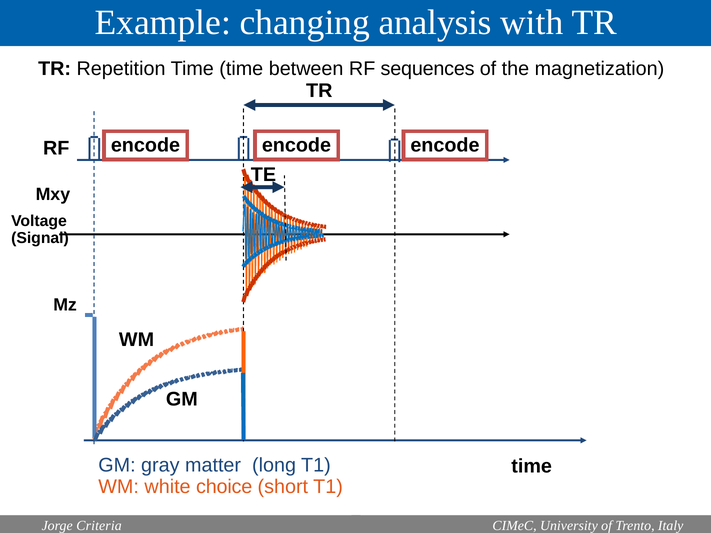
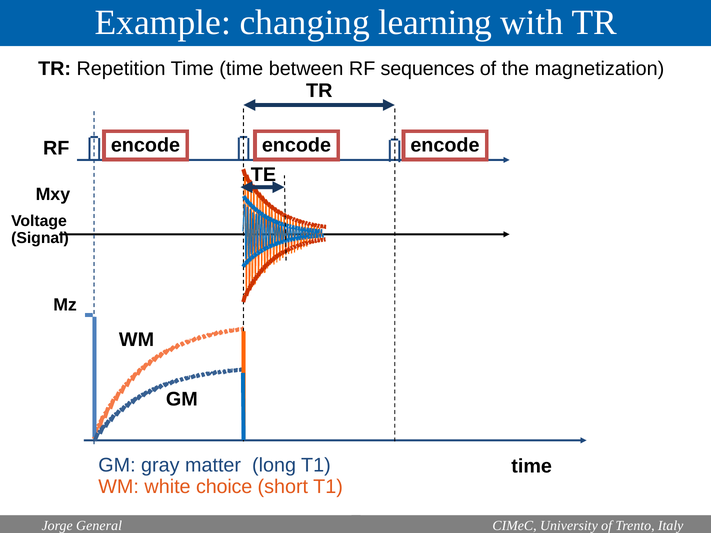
analysis: analysis -> learning
Criteria: Criteria -> General
